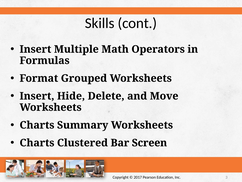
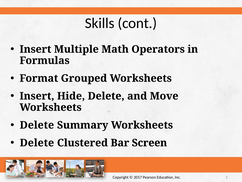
Charts at (37, 125): Charts -> Delete
Charts at (37, 142): Charts -> Delete
